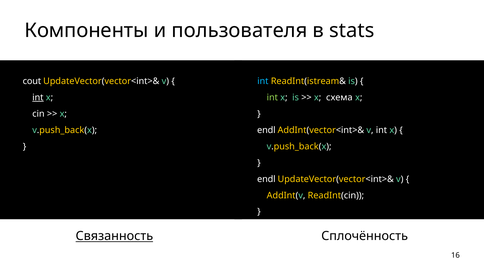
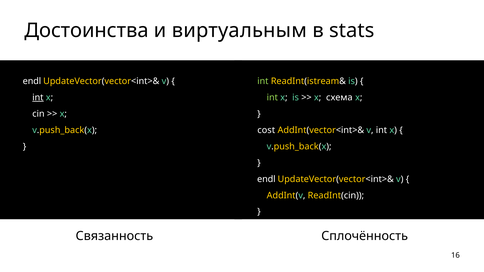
Компоненты: Компоненты -> Достоинства
пользователя: пользователя -> виртуальным
cout at (32, 81): cout -> endl
int at (263, 81) colour: light blue -> light green
endl at (266, 130): endl -> cost
Связанность underline: present -> none
